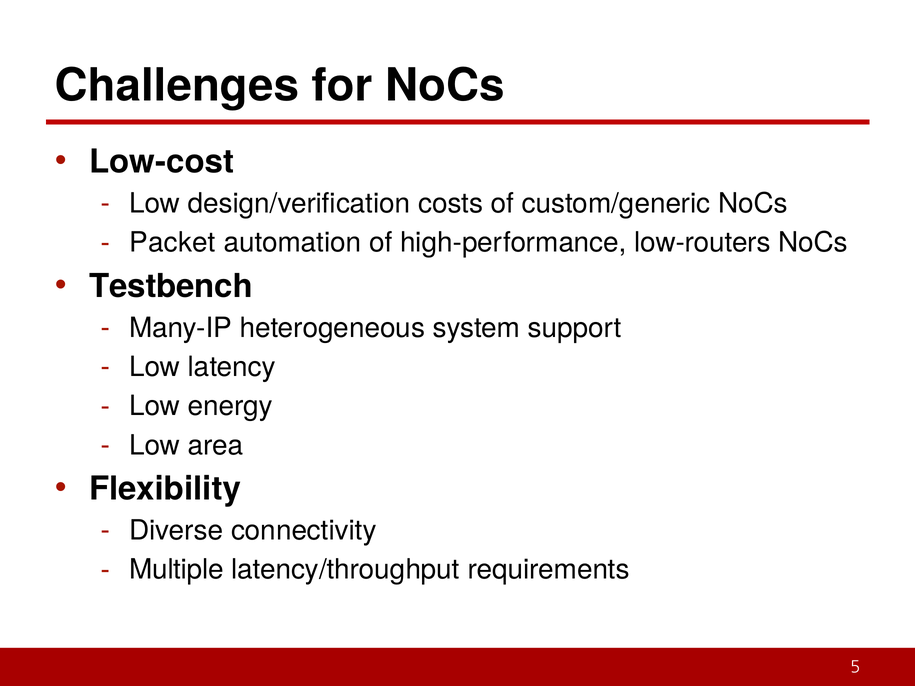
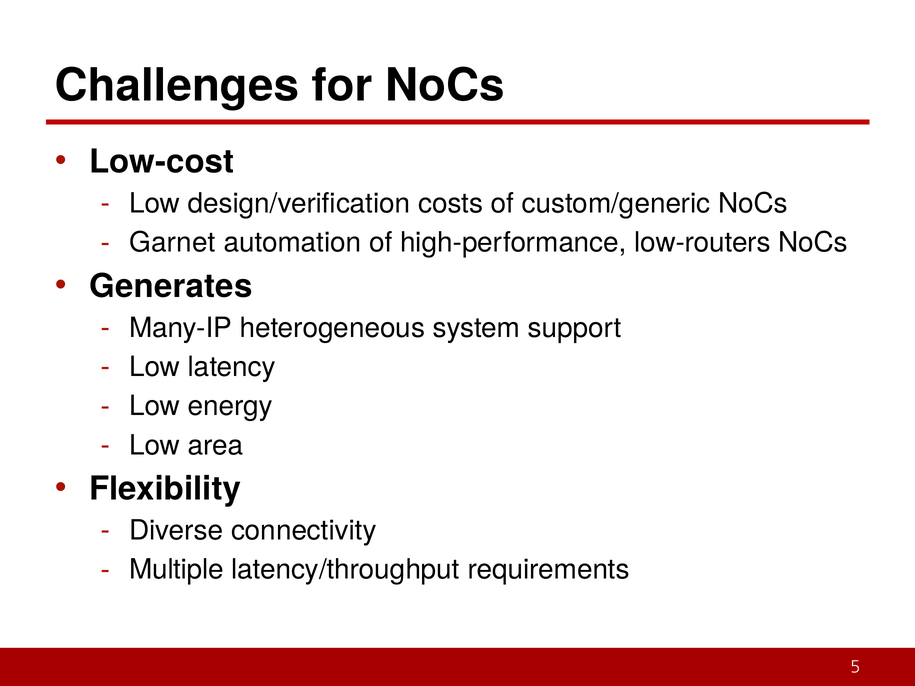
Packet: Packet -> Garnet
Testbench: Testbench -> Generates
